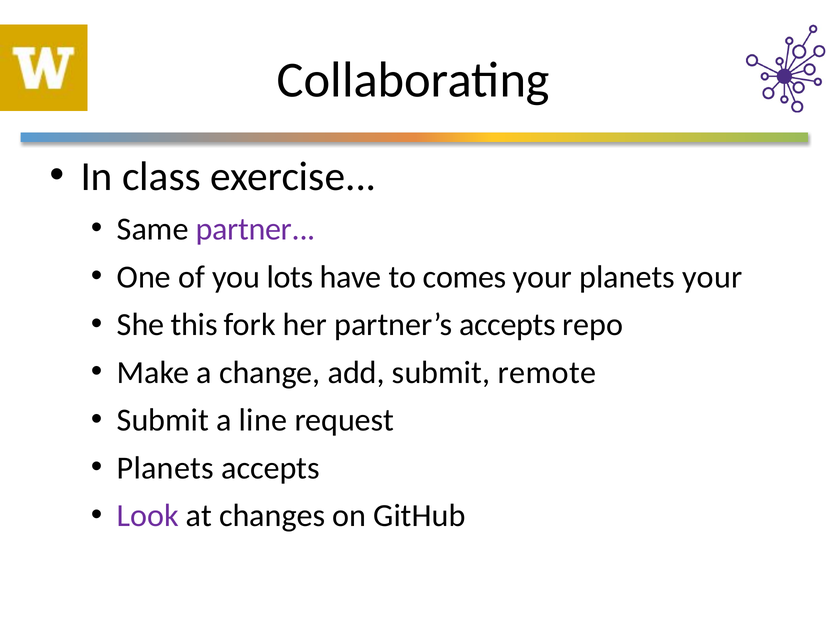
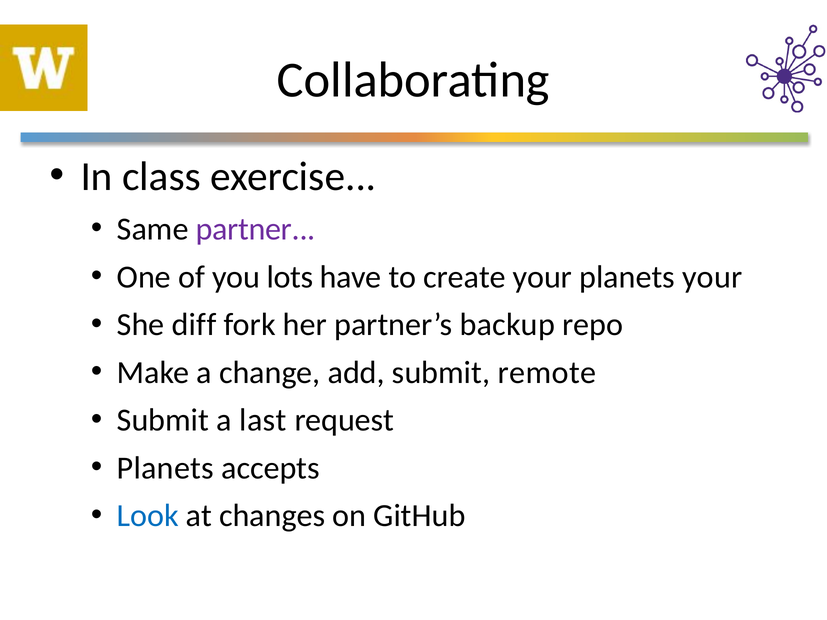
comes: comes -> create
this: this -> diff
partner’s accepts: accepts -> backup
line: line -> last
Look colour: purple -> blue
